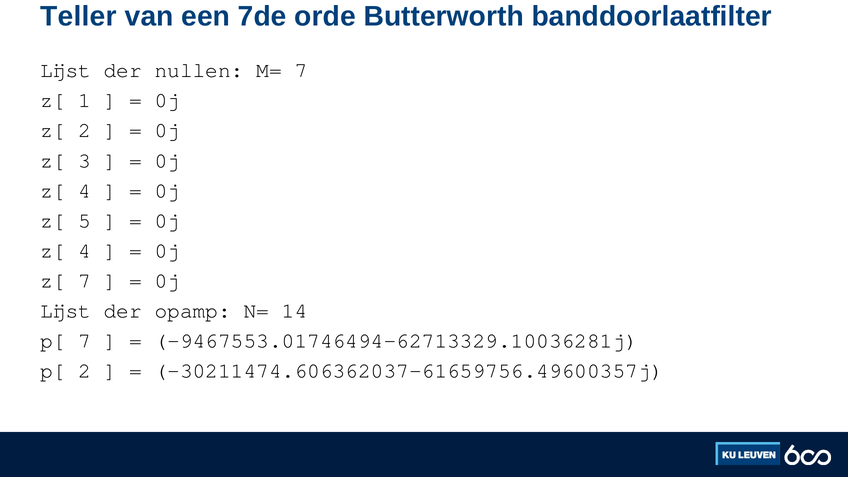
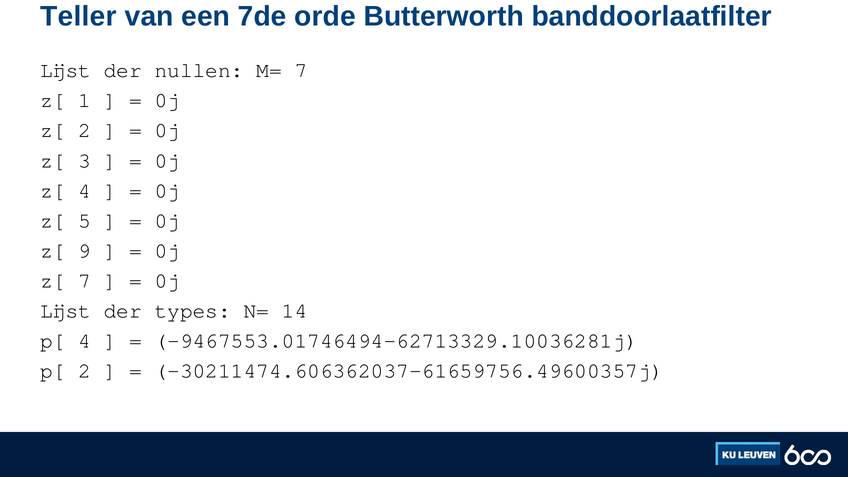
4 at (85, 251): 4 -> 9
opamp: opamp -> types
p[ 7: 7 -> 4
